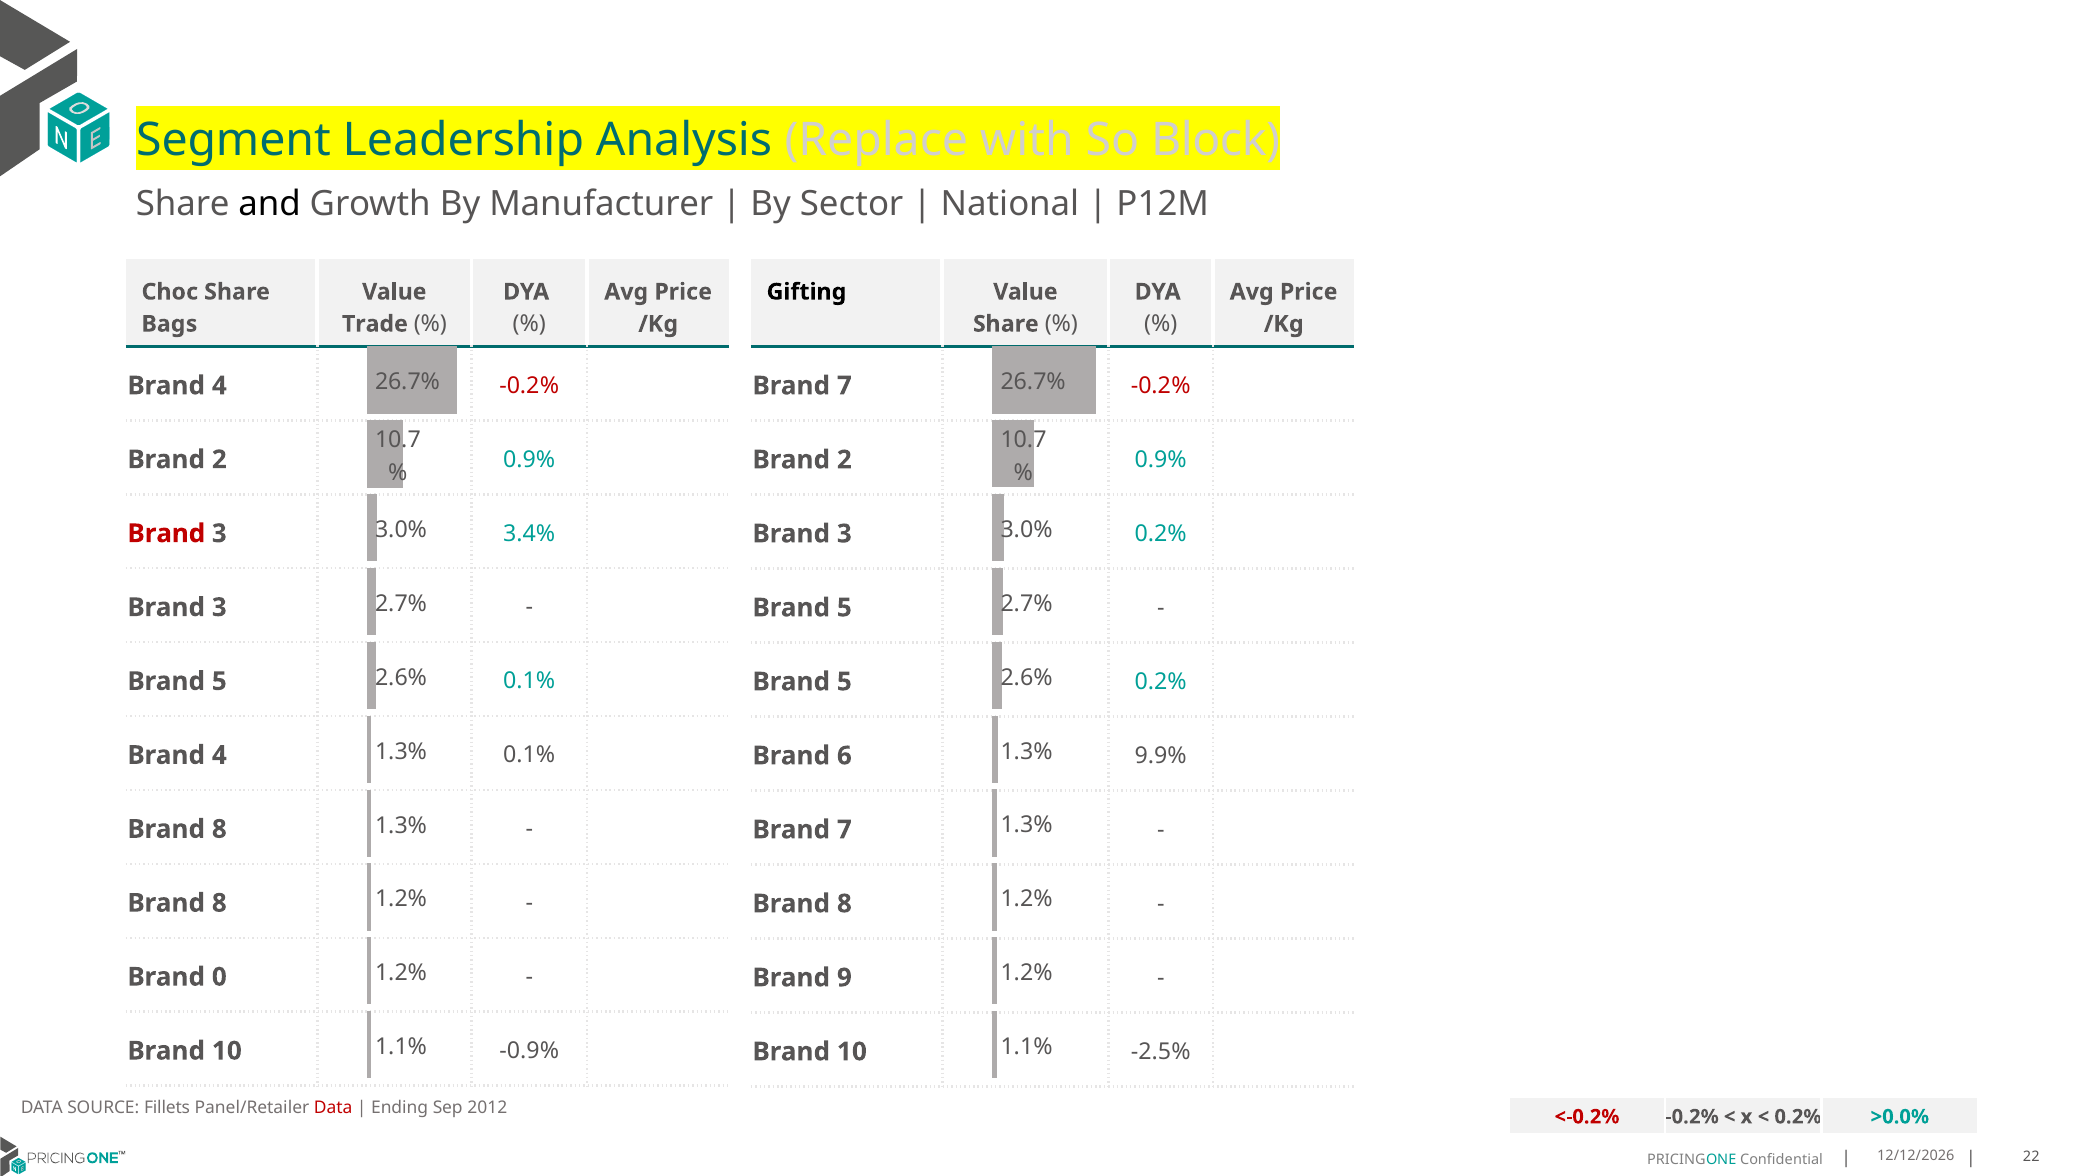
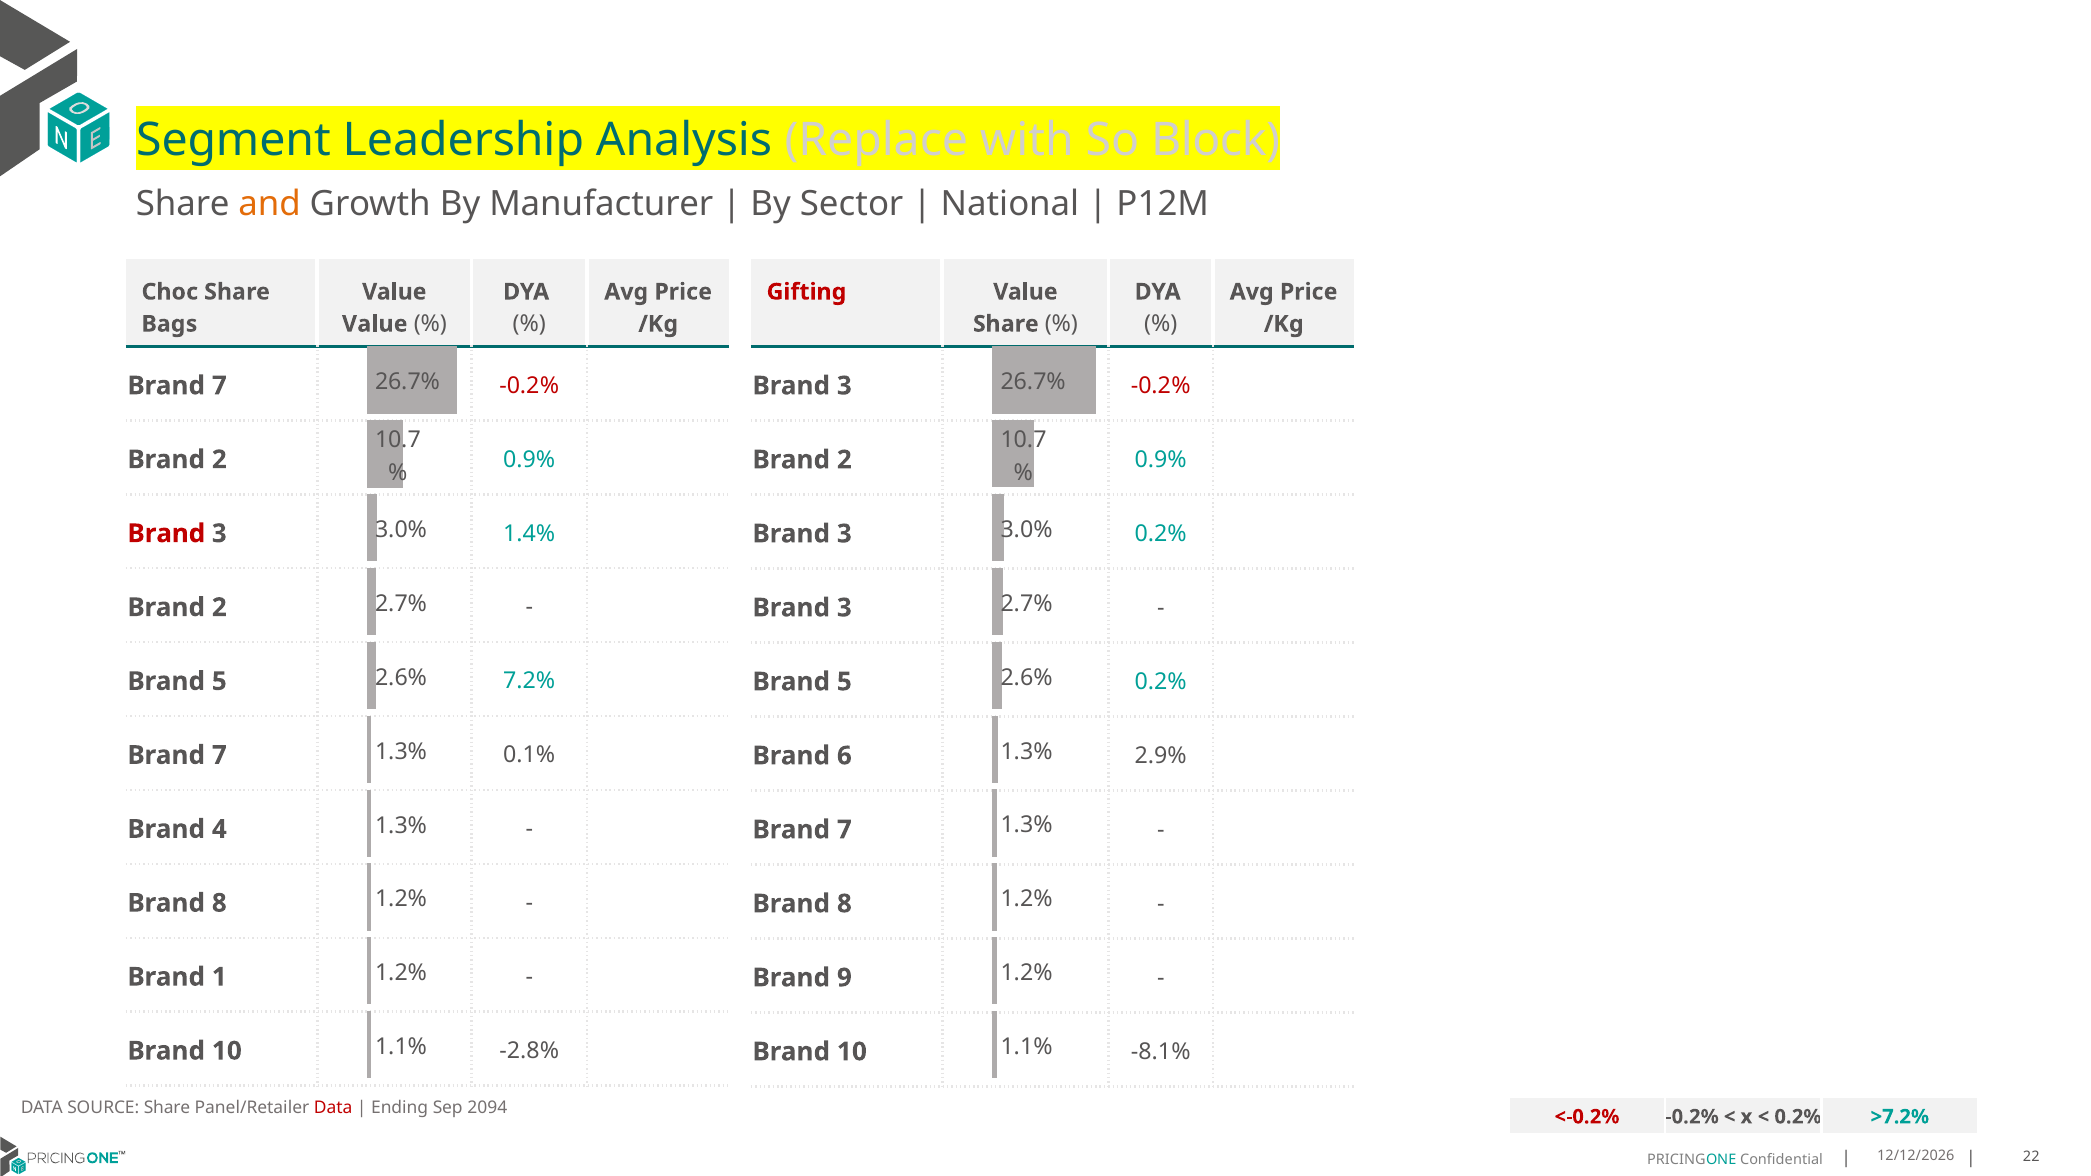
and colour: black -> orange
Gifting colour: black -> red
Trade at (375, 324): Trade -> Value
4 at (219, 386): 4 -> 7
7 at (844, 386): 7 -> 3
3.4%: 3.4% -> 1.4%
3 at (219, 608): 3 -> 2
5 at (844, 608): 5 -> 3
5 0.1%: 0.1% -> 7.2%
4 at (219, 755): 4 -> 7
9.9%: 9.9% -> 2.9%
8 at (219, 829): 8 -> 4
0: 0 -> 1
-0.9%: -0.9% -> -2.8%
-2.5%: -2.5% -> -8.1%
SOURCE Fillets: Fillets -> Share
2012: 2012 -> 2094
>0.0%: >0.0% -> >7.2%
